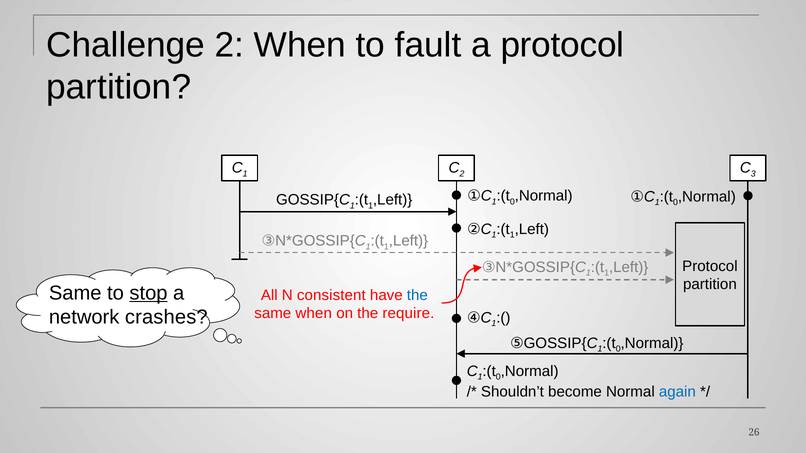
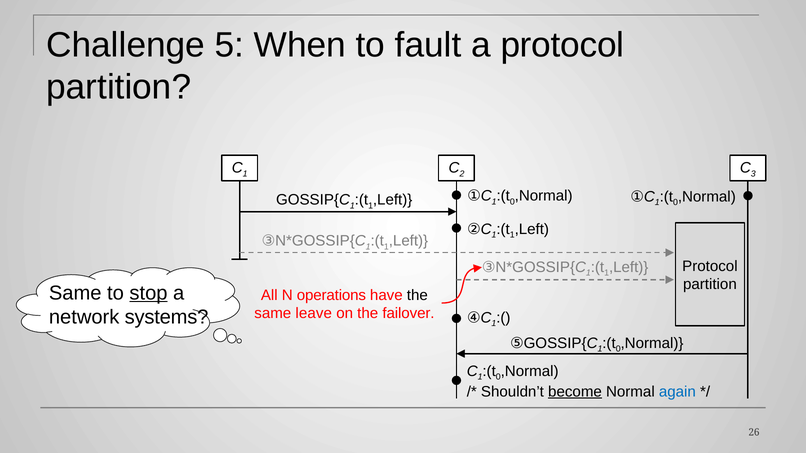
Challenge 2: 2 -> 5
consistent: consistent -> operations
the at (417, 295) colour: blue -> black
same when: when -> leave
require: require -> failover
crashes: crashes -> systems
become underline: none -> present
